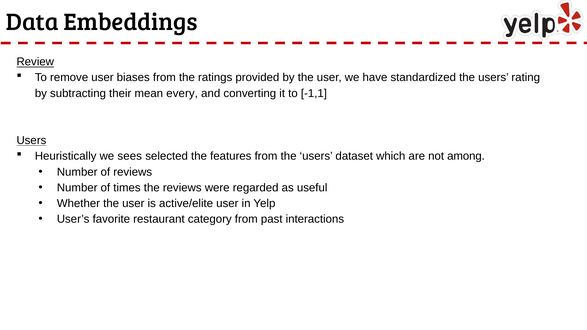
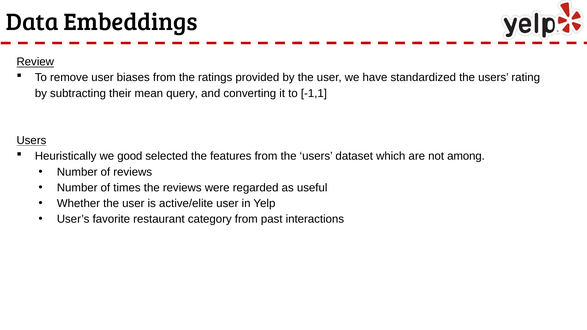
every: every -> query
sees: sees -> good
